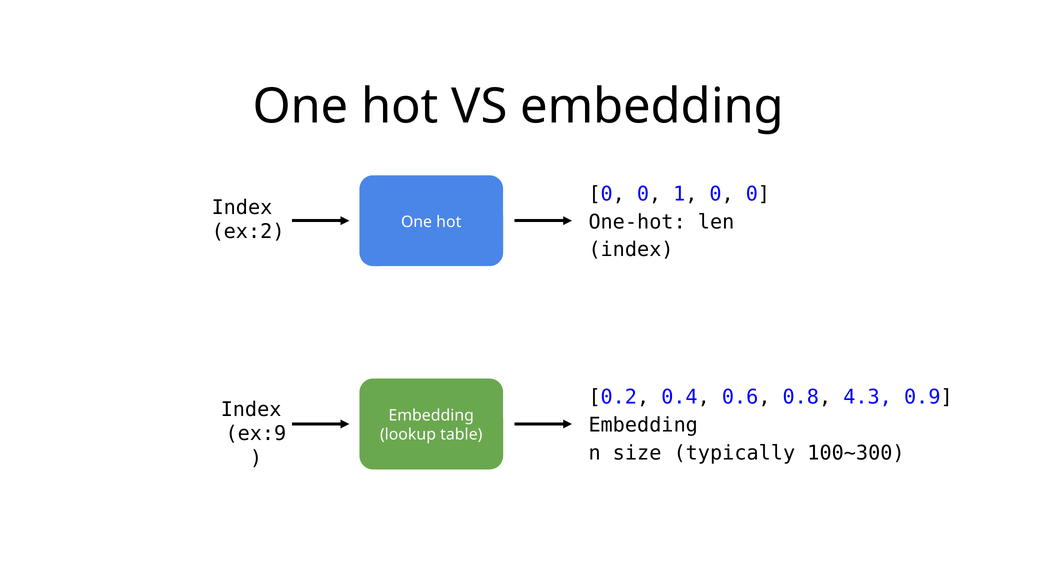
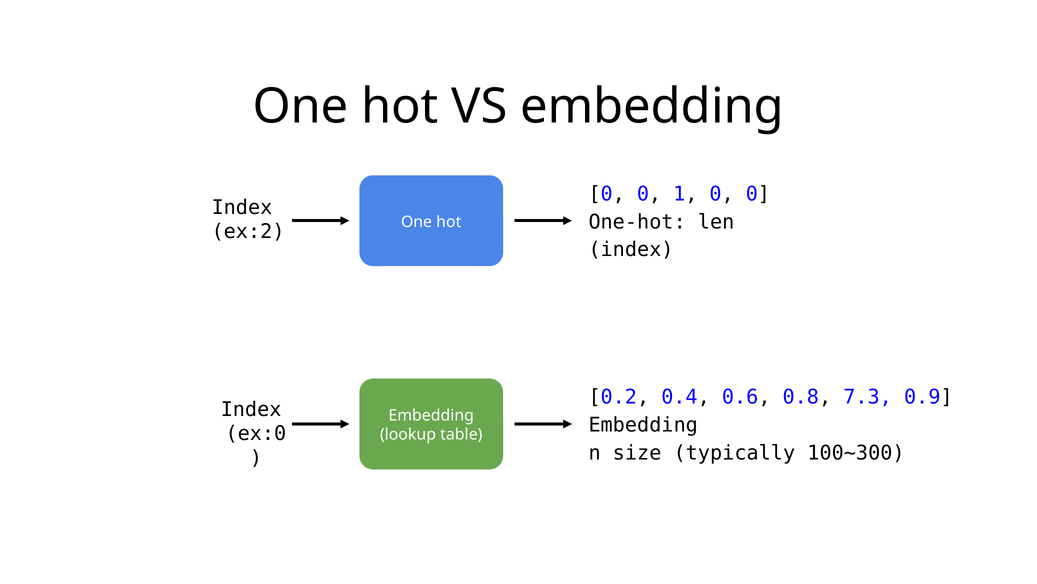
4.3: 4.3 -> 7.3
ex:9: ex:9 -> ex:0
